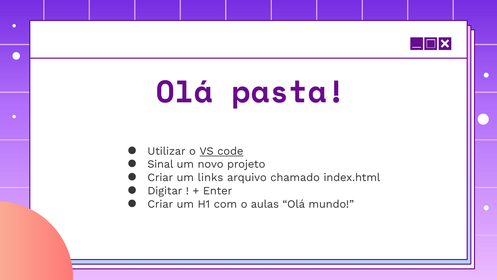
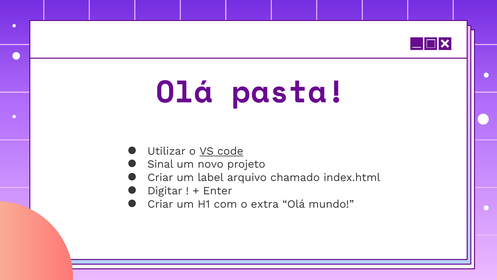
links: links -> label
aulas: aulas -> extra
